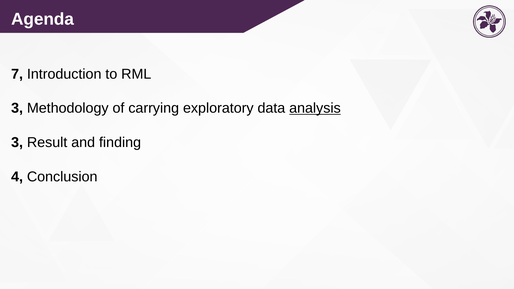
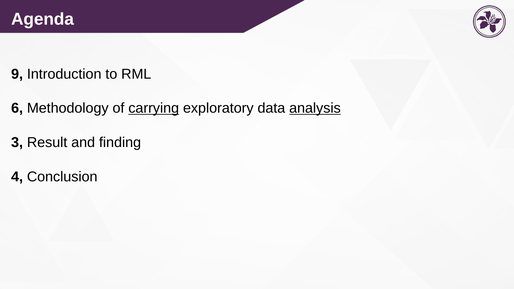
7: 7 -> 9
3 at (17, 108): 3 -> 6
carrying underline: none -> present
